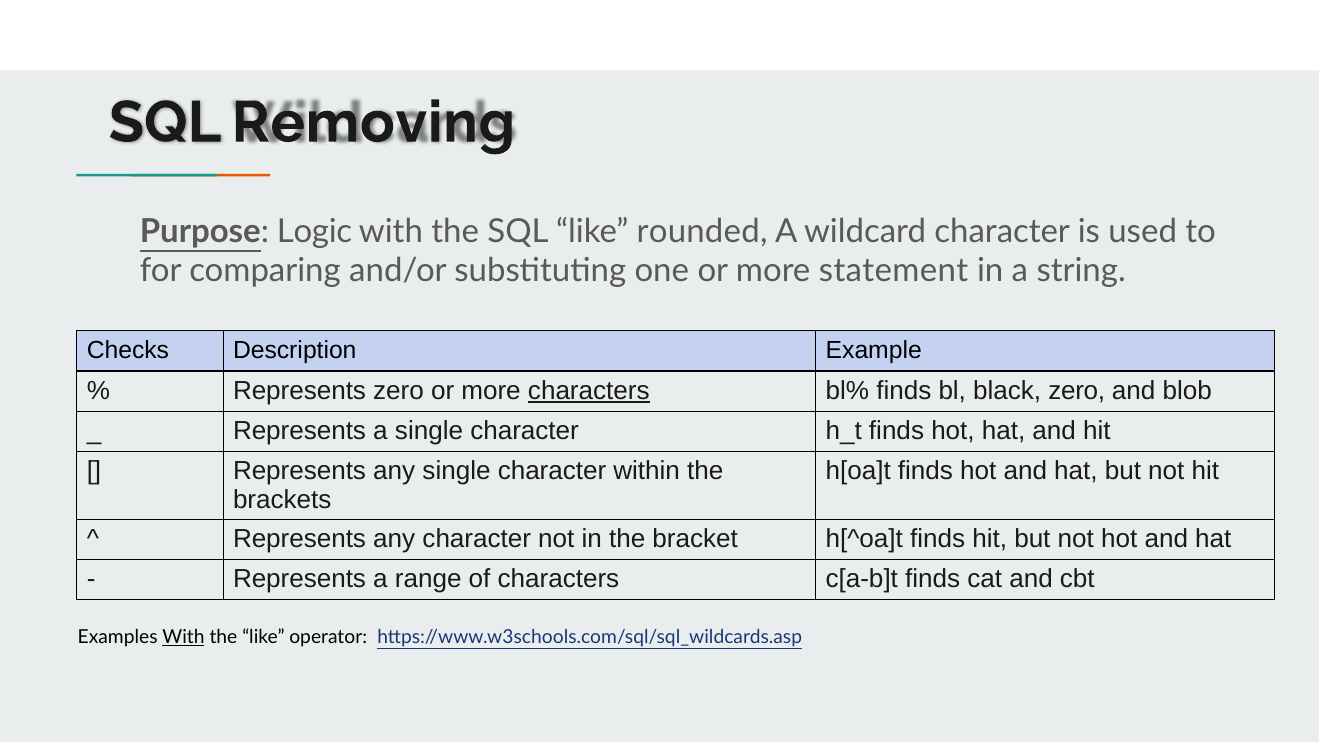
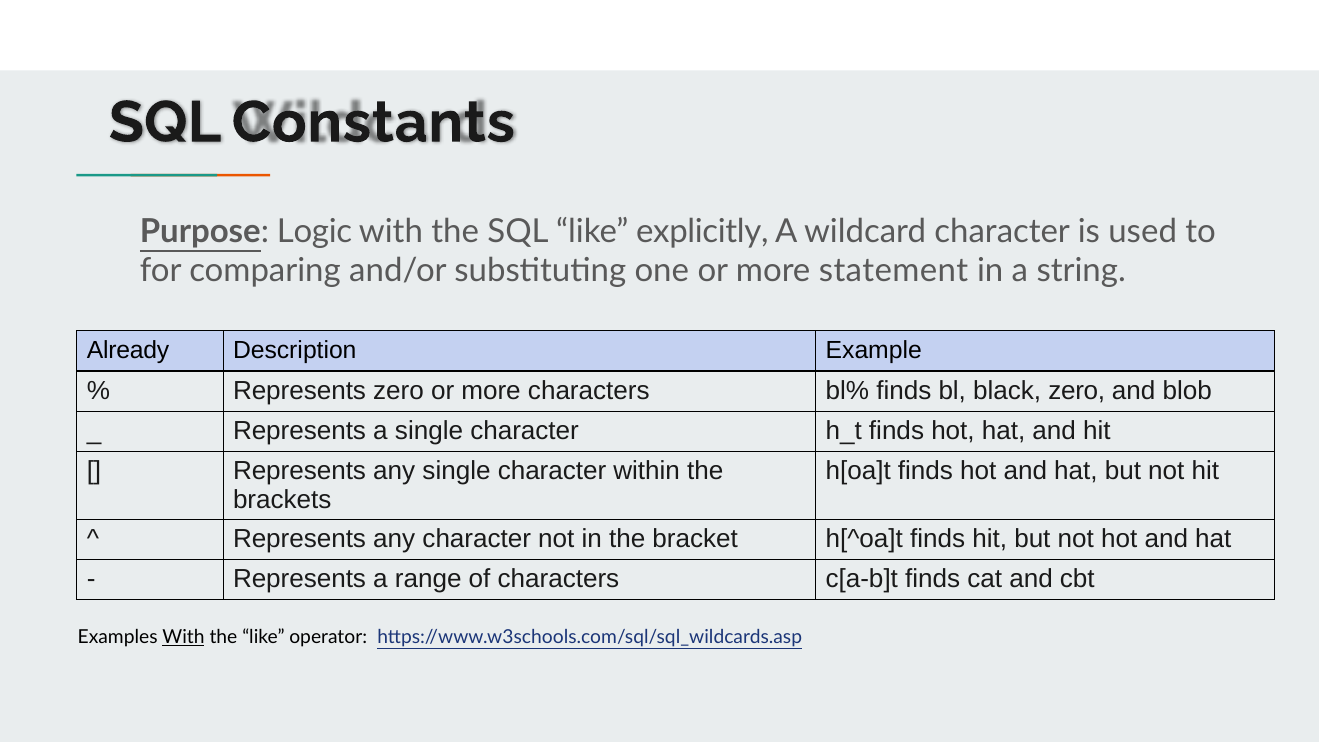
Removing: Removing -> Constants
rounded: rounded -> explicitly
Checks: Checks -> Already
characters at (589, 391) underline: present -> none
